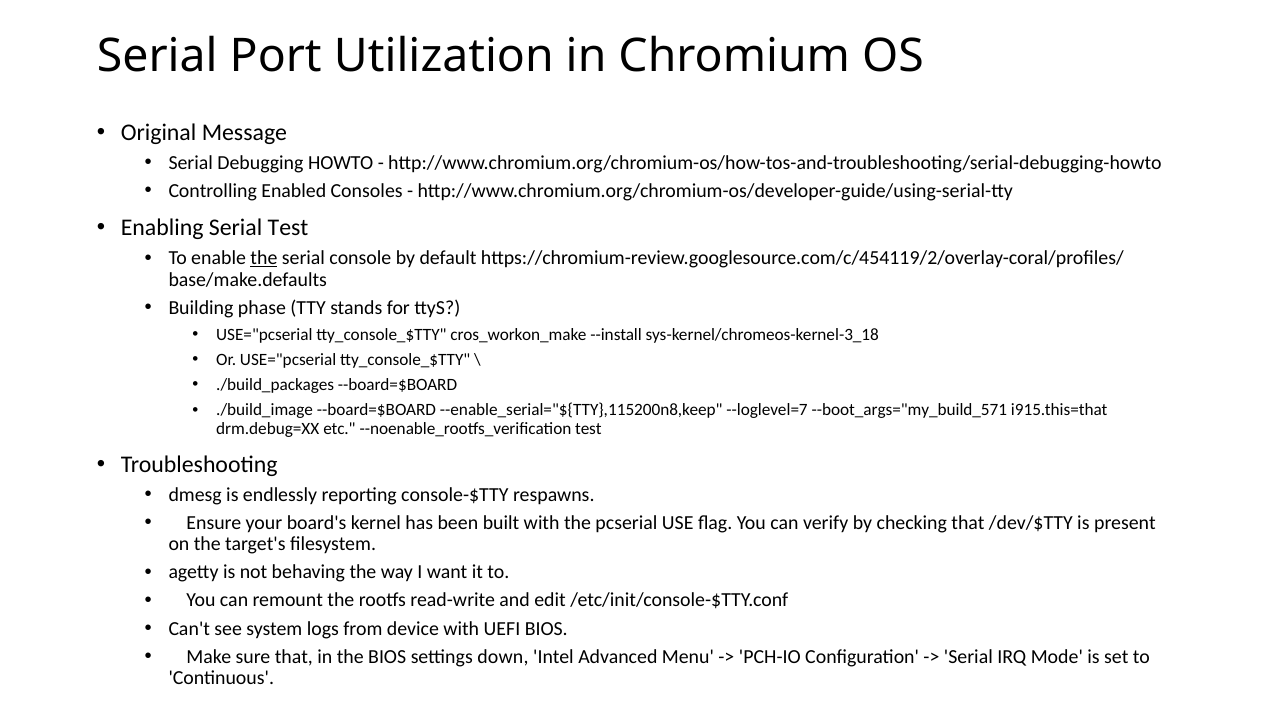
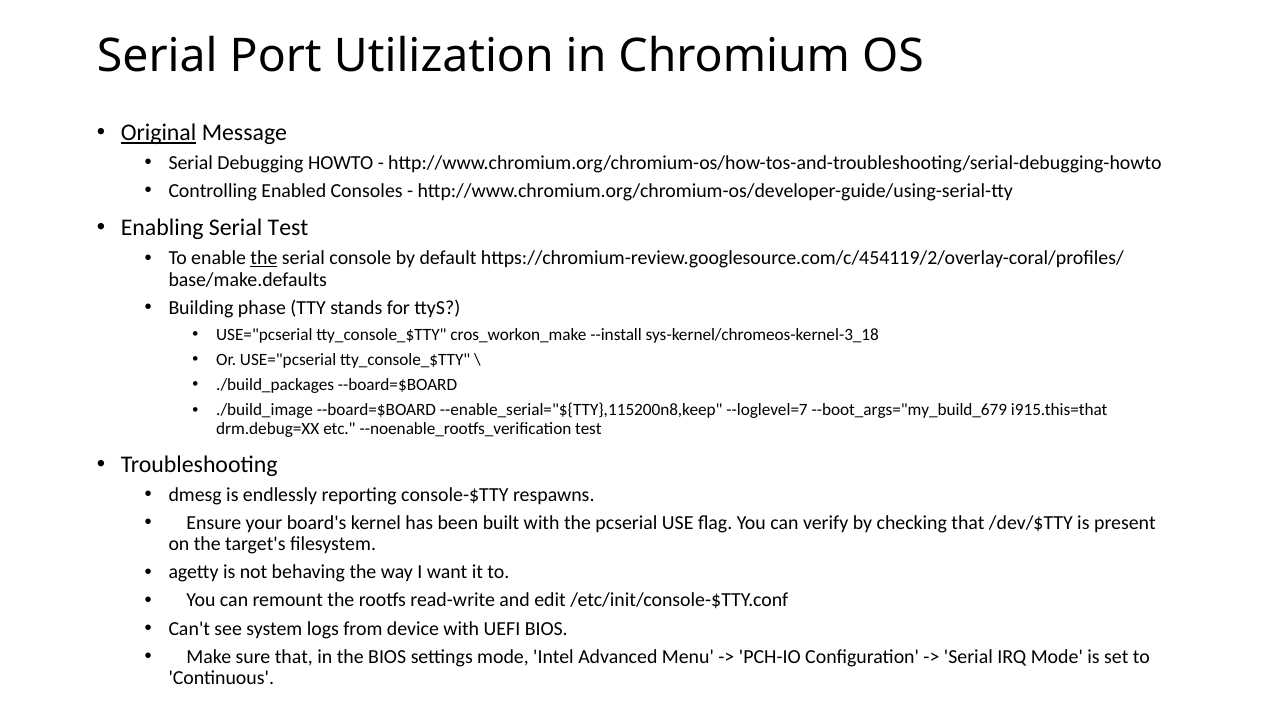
Original underline: none -> present
--boot_args="my_build_571: --boot_args="my_build_571 -> --boot_args="my_build_679
settings down: down -> mode
